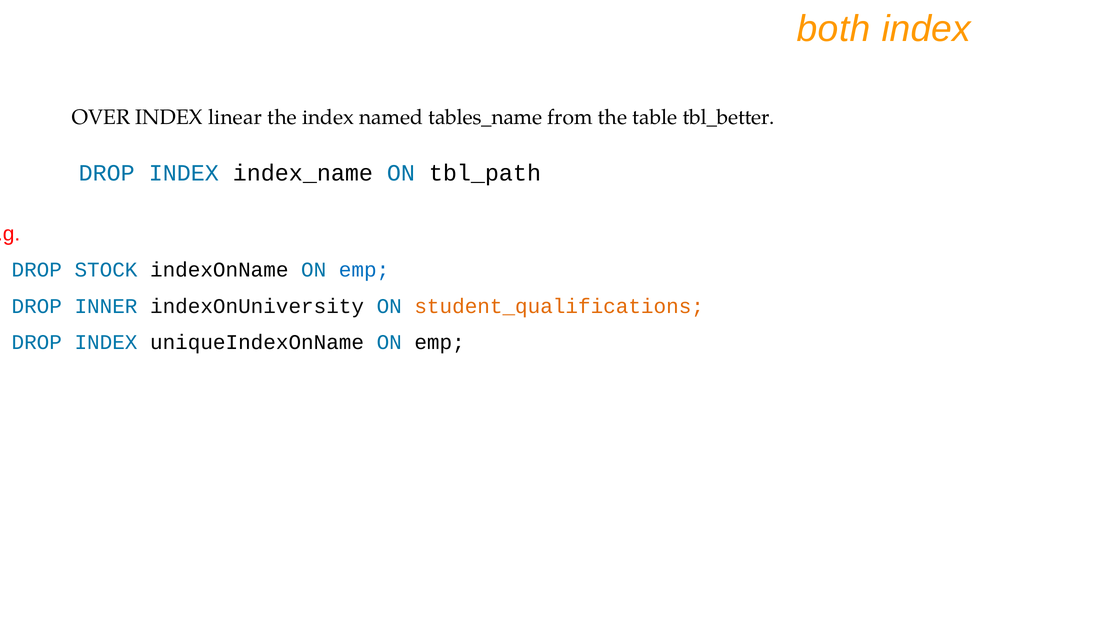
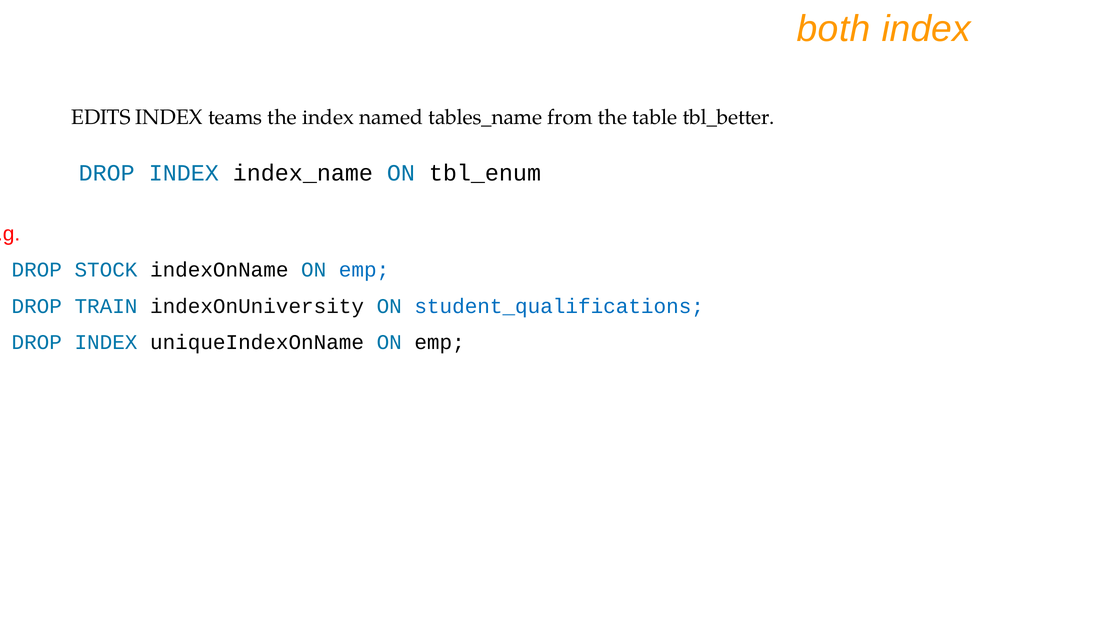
OVER: OVER -> EDITS
linear: linear -> teams
tbl_path: tbl_path -> tbl_enum
INNER: INNER -> TRAIN
student_qualifications colour: orange -> blue
